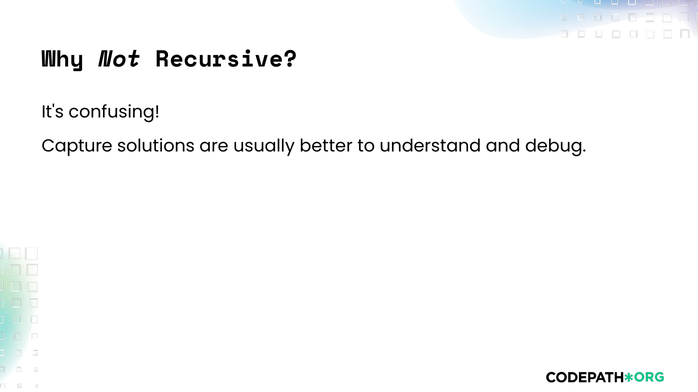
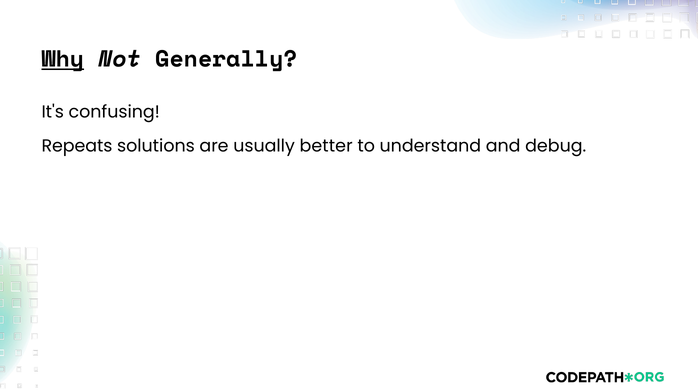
Why underline: none -> present
Recursive: Recursive -> Generally
Capture: Capture -> Repeats
